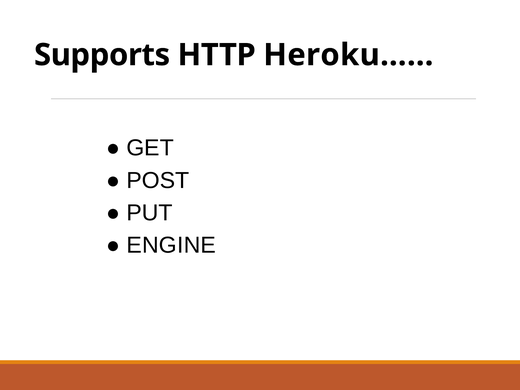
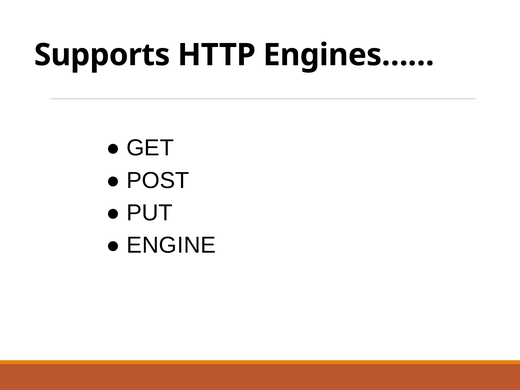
Heroku……: Heroku…… -> Engines……
